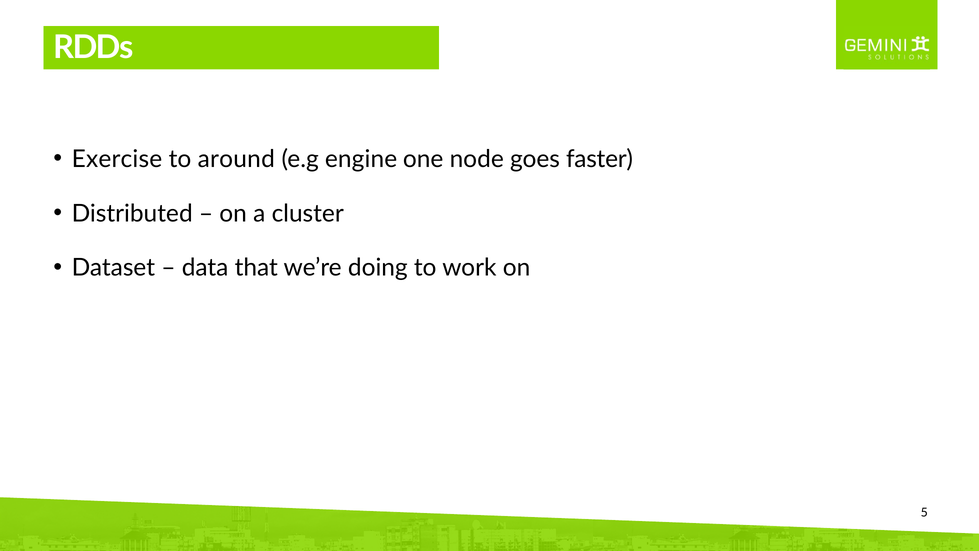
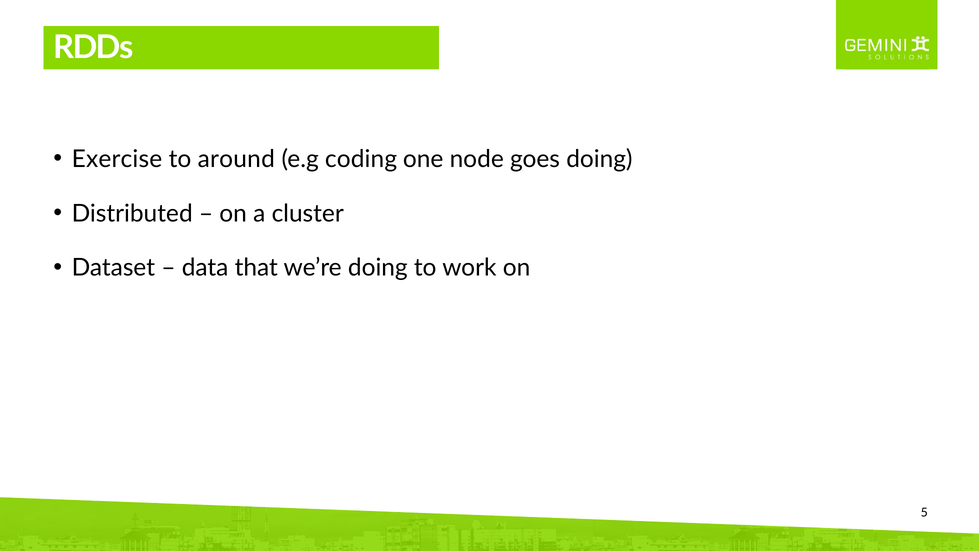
engine: engine -> coding
goes faster: faster -> doing
